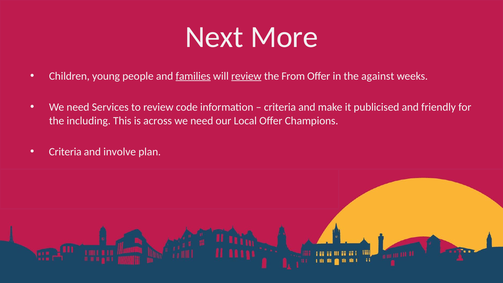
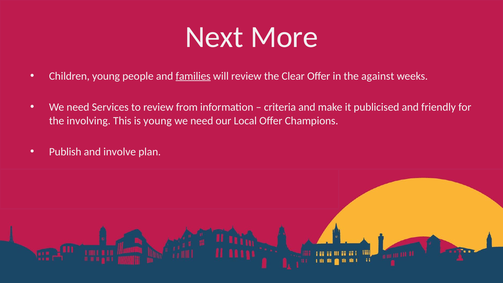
review at (246, 76) underline: present -> none
From: From -> Clear
code: code -> from
including: including -> involving
is across: across -> young
Criteria at (65, 152): Criteria -> Publish
